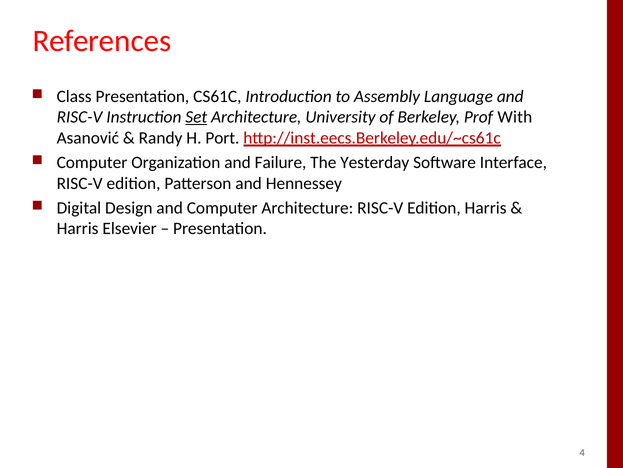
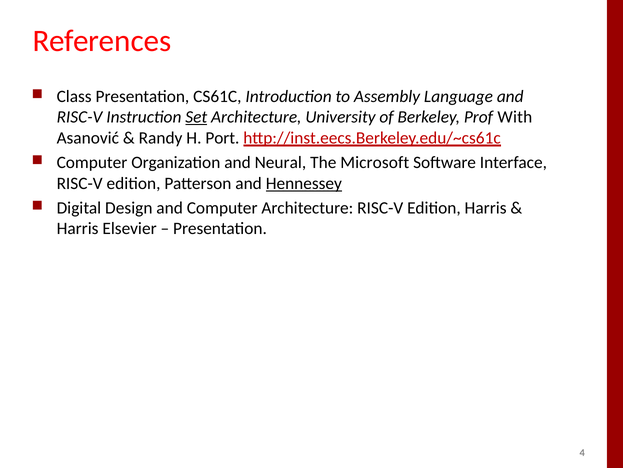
Failure: Failure -> Neural
Yesterday: Yesterday -> Microsoft
Hennessey underline: none -> present
